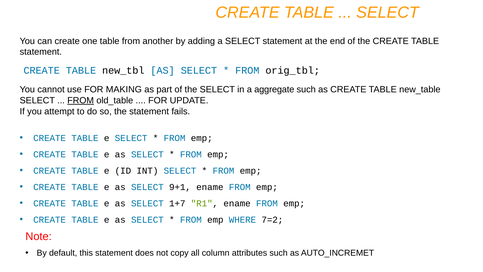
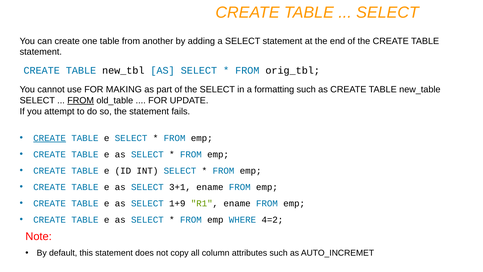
aggregate: aggregate -> formatting
CREATE at (50, 138) underline: none -> present
9+1: 9+1 -> 3+1
1+7: 1+7 -> 1+9
7=2: 7=2 -> 4=2
